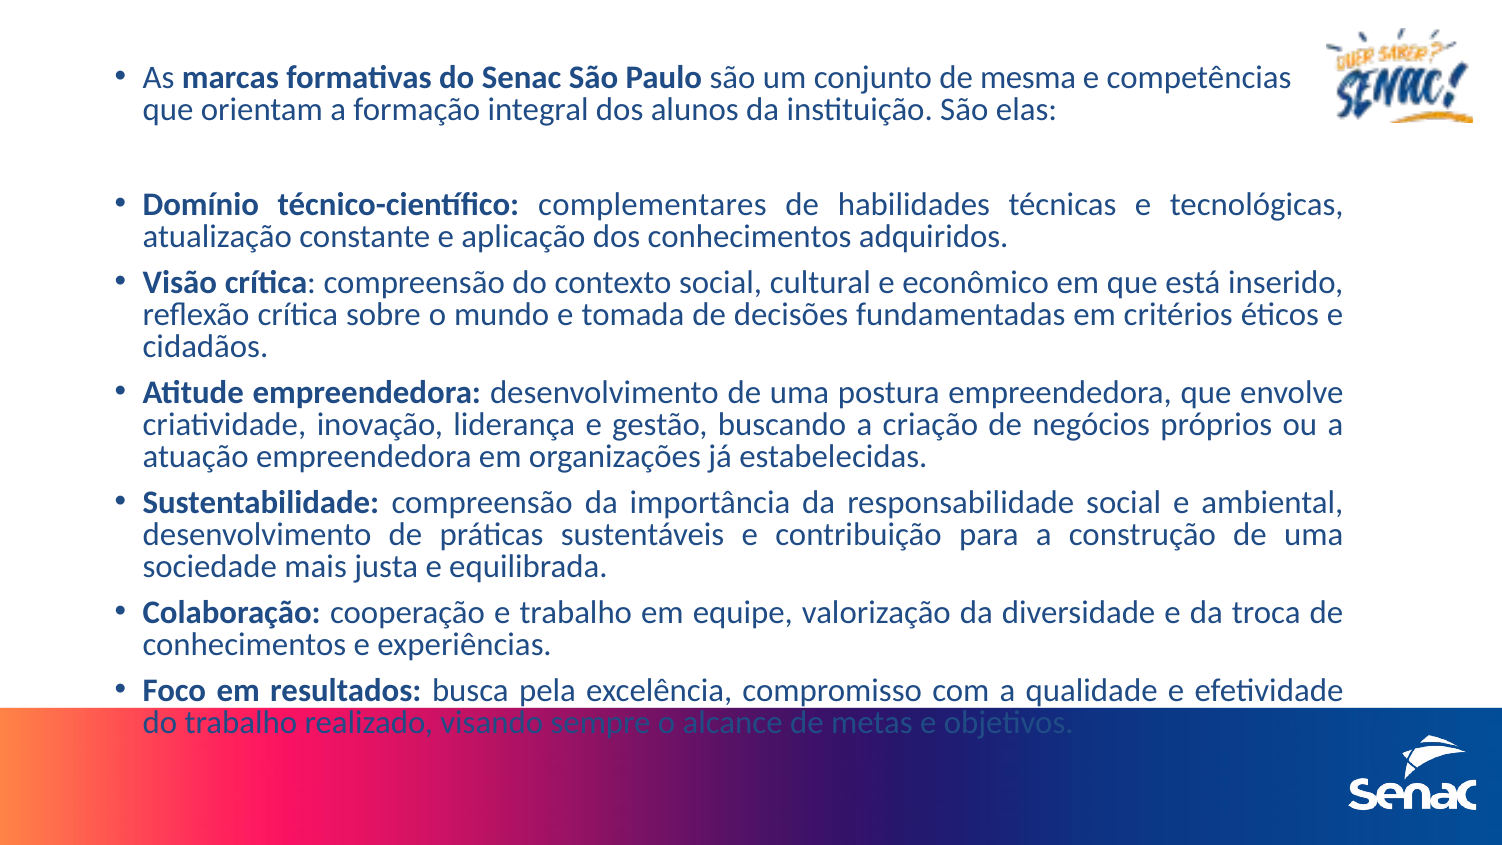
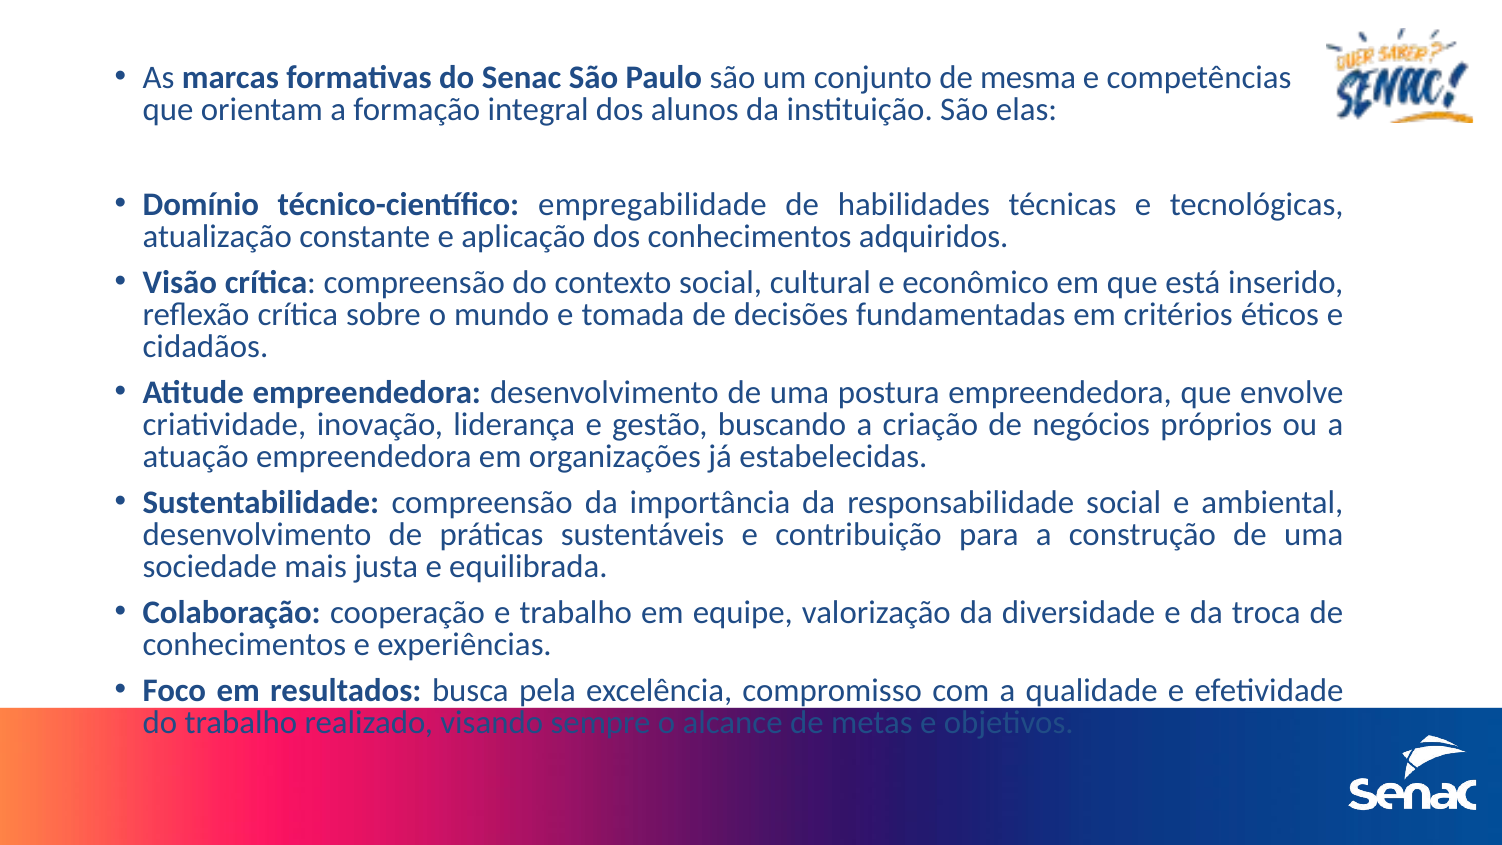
complementares: complementares -> empregabilidade
